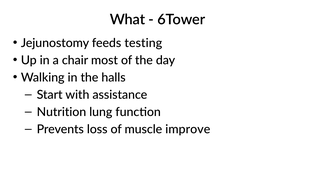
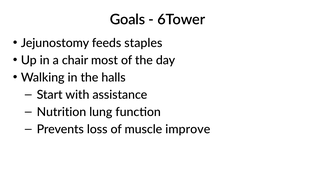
What: What -> Goals
testing: testing -> staples
